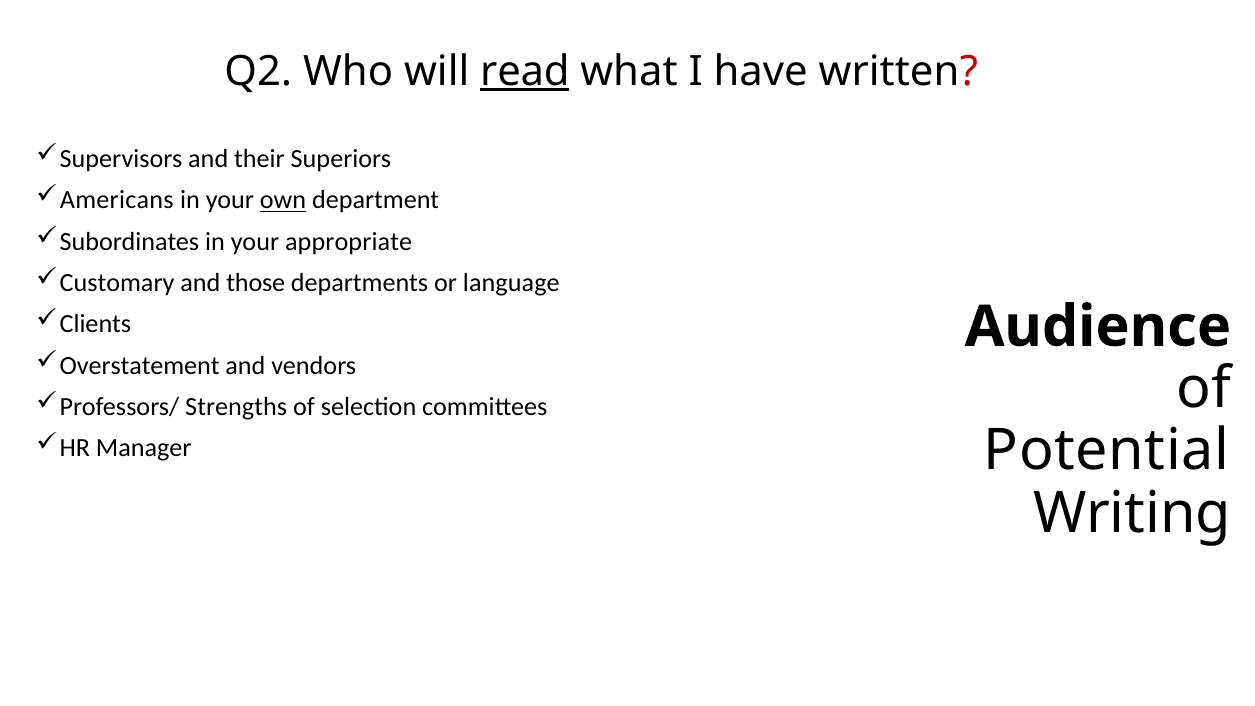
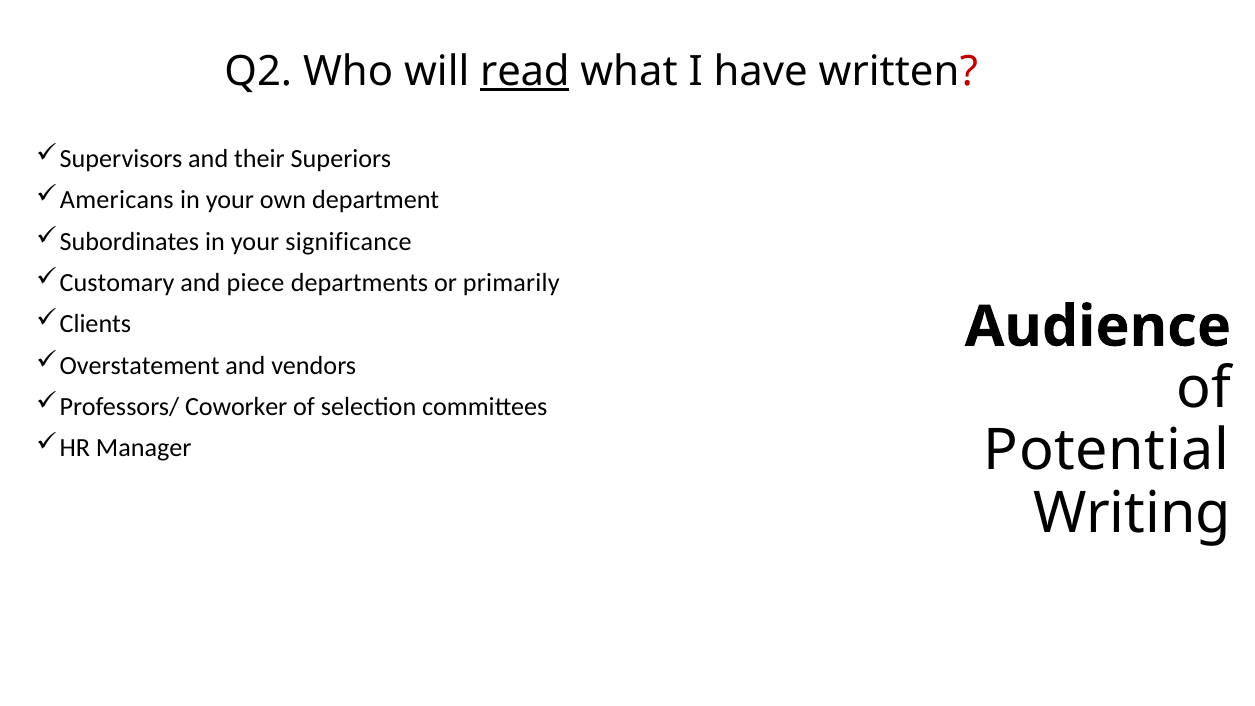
own underline: present -> none
appropriate: appropriate -> significance
those: those -> piece
language: language -> primarily
Strengths: Strengths -> Coworker
